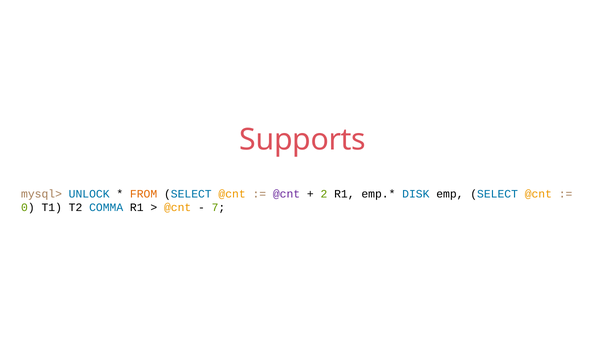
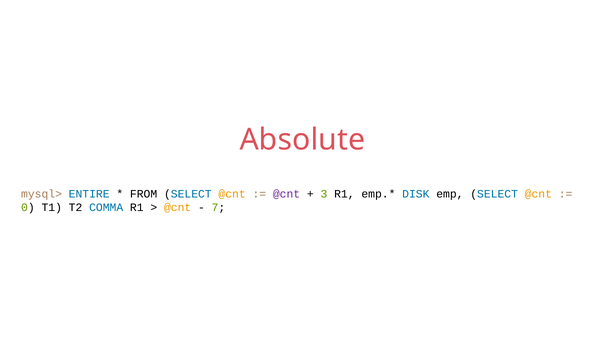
Supports: Supports -> Absolute
UNLOCK: UNLOCK -> ENTIRE
FROM colour: orange -> black
2: 2 -> 3
